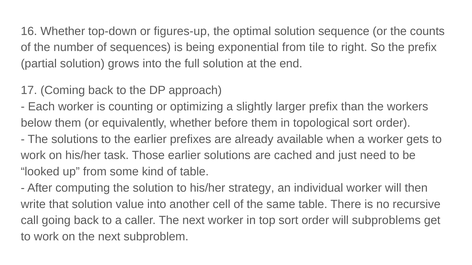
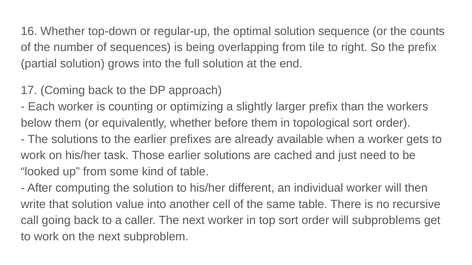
figures-up: figures-up -> regular-up
exponential: exponential -> overlapping
strategy: strategy -> different
